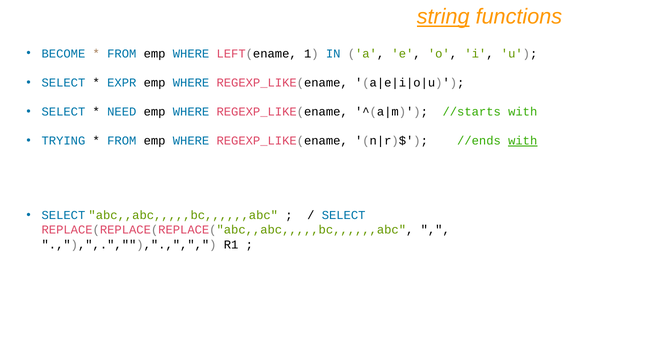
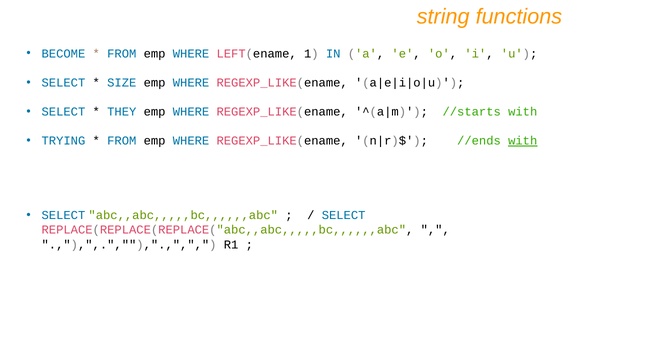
string underline: present -> none
EXPR: EXPR -> SIZE
NEED: NEED -> THEY
